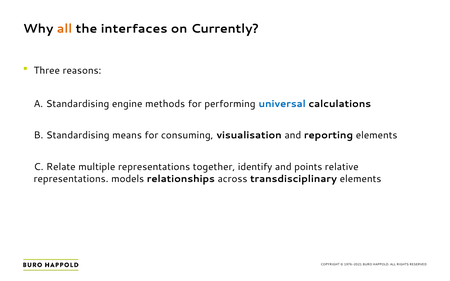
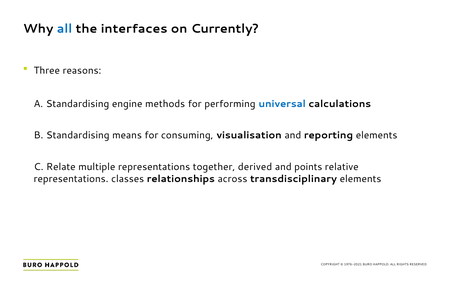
all at (65, 29) colour: orange -> blue
identify: identify -> derived
models: models -> classes
